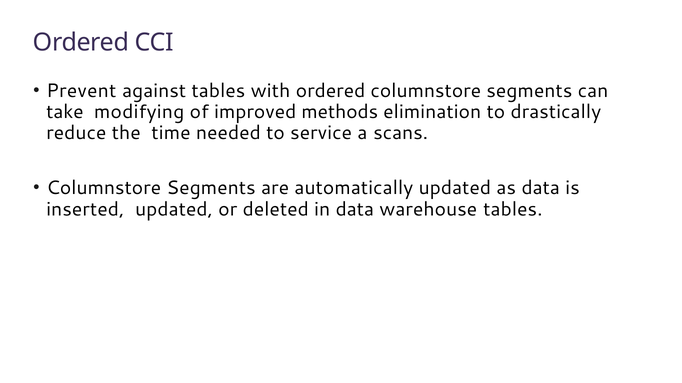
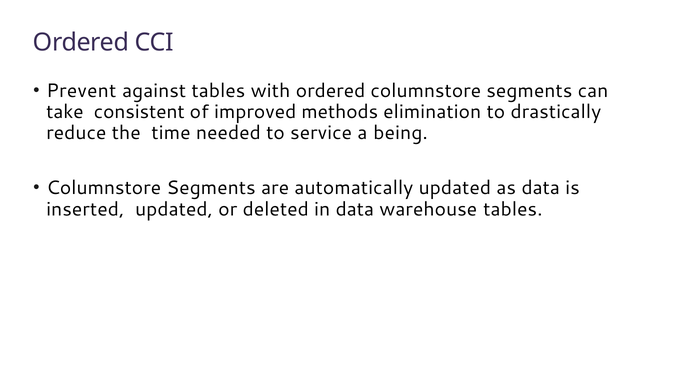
modifying: modifying -> consistent
scans: scans -> being
